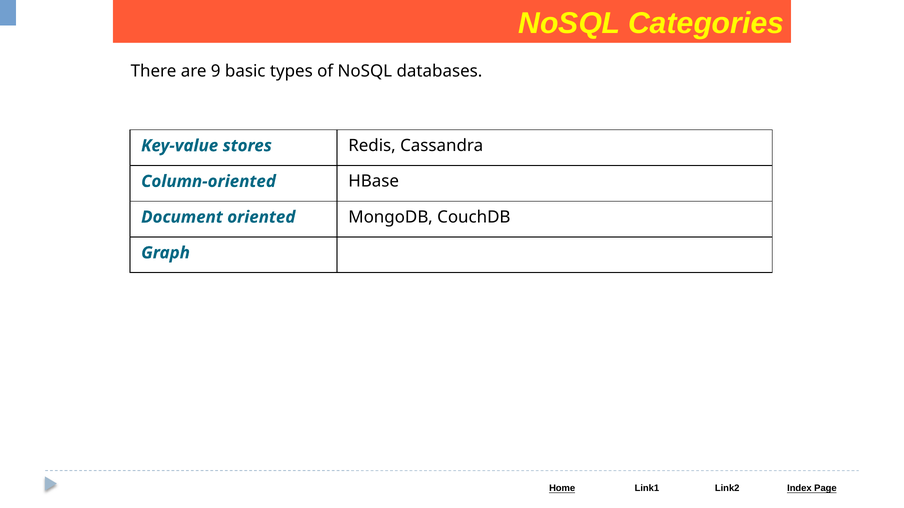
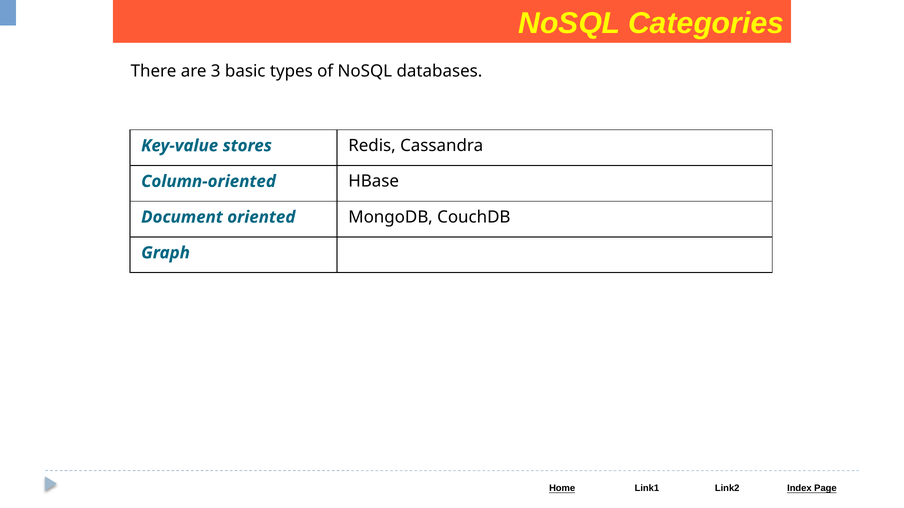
9: 9 -> 3
